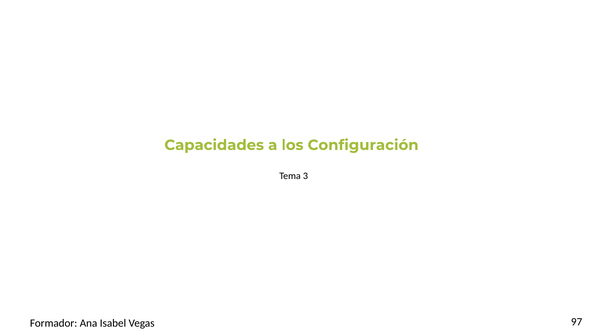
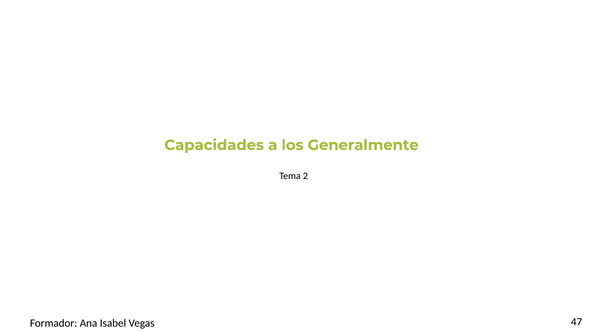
Configuración: Configuración -> Generalmente
3: 3 -> 2
97: 97 -> 47
